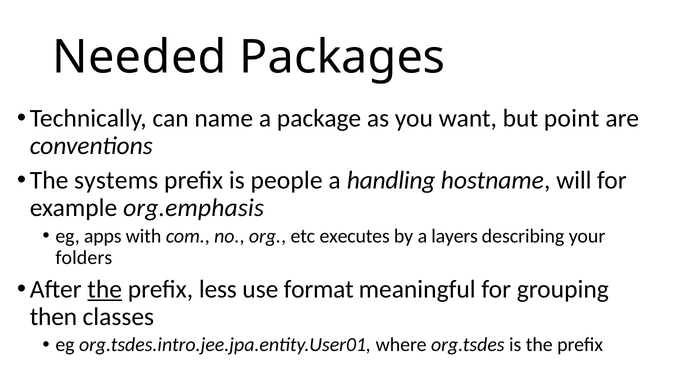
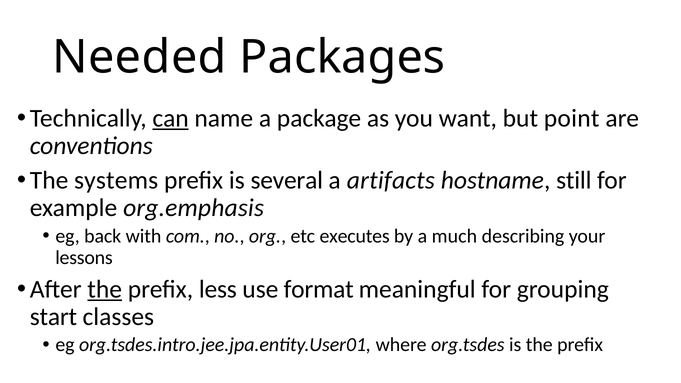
can underline: none -> present
people: people -> several
handling: handling -> artifacts
will: will -> still
apps: apps -> back
layers: layers -> much
folders: folders -> lessons
then: then -> start
